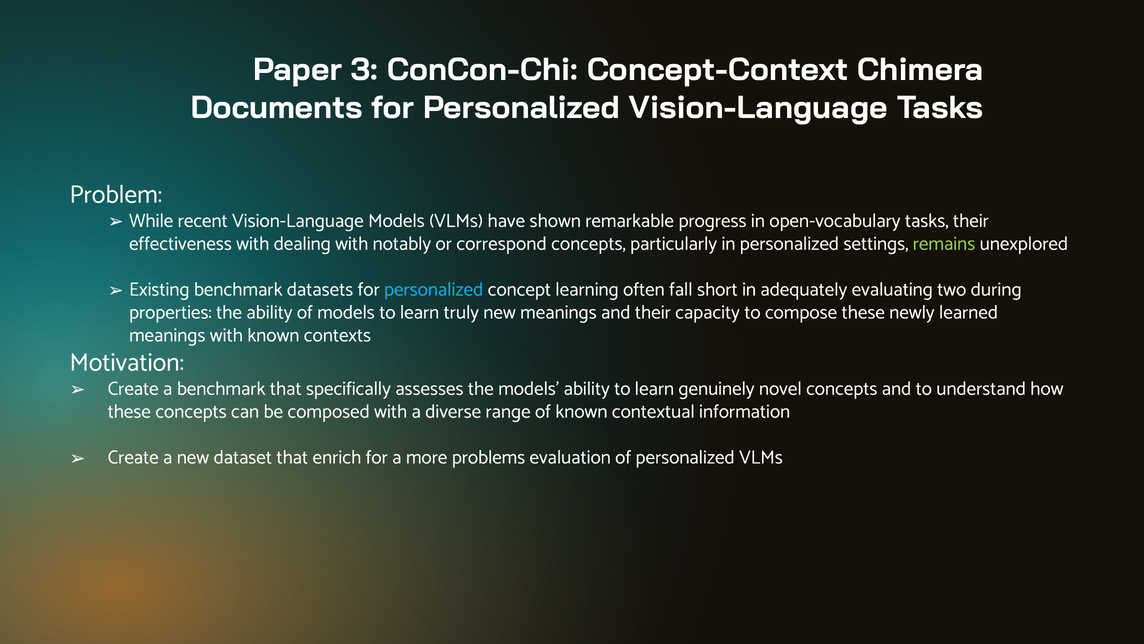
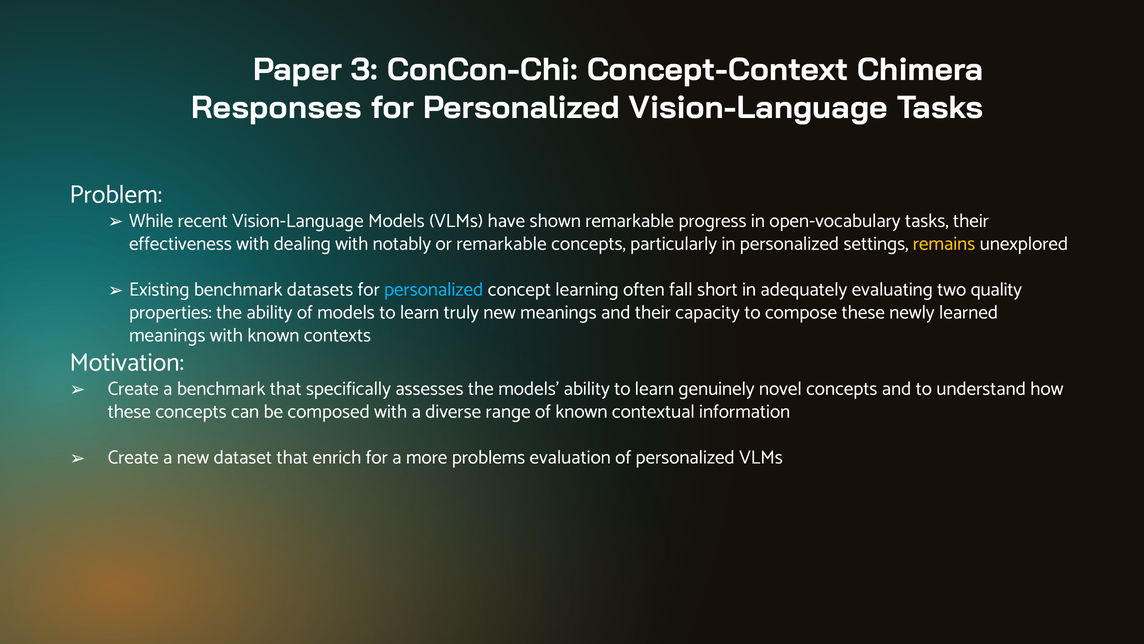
Documents: Documents -> Responses
or correspond: correspond -> remarkable
remains colour: light green -> yellow
during: during -> quality
